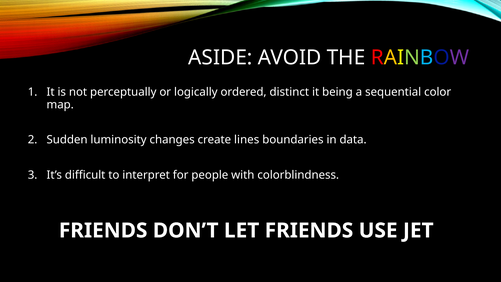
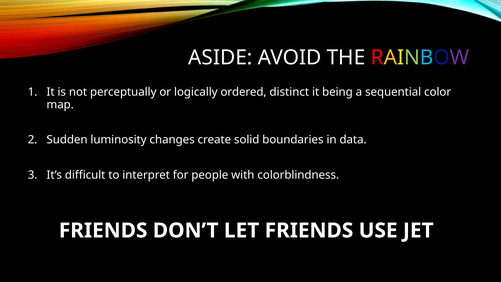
lines: lines -> solid
